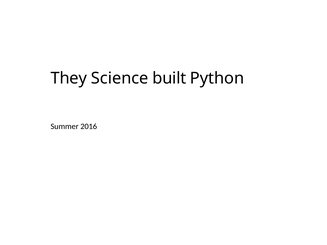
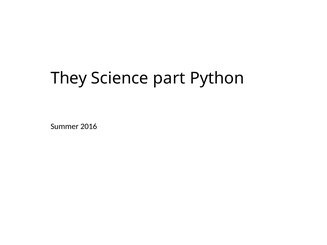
built: built -> part
